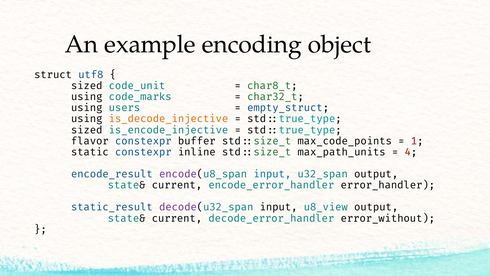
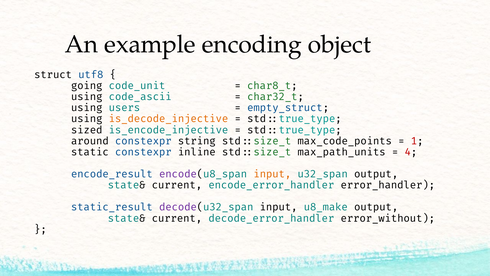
sized at (87, 86): sized -> going
code_marks: code_marks -> code_ascii
flavor: flavor -> around
buffer: buffer -> string
input at (272, 174) colour: blue -> orange
u8_view: u8_view -> u8_make
